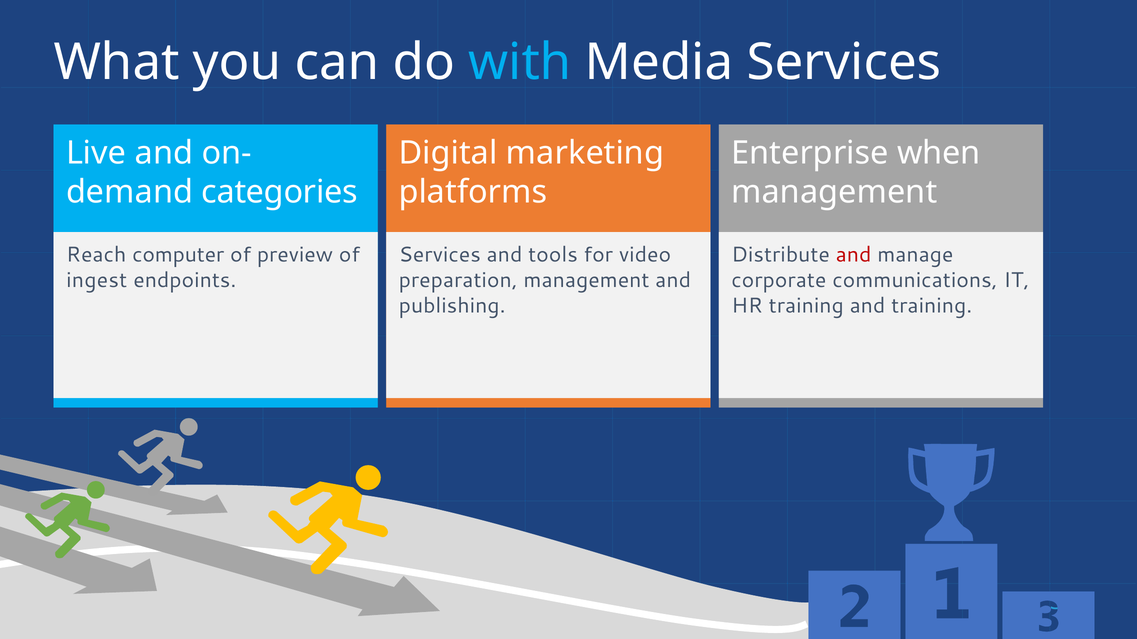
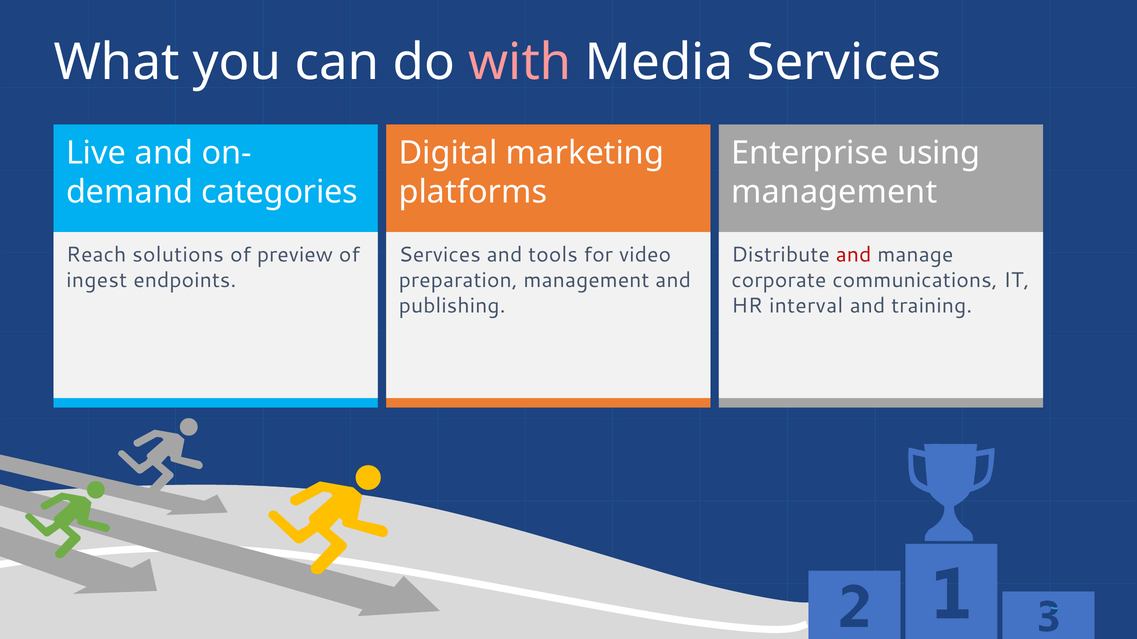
with colour: light blue -> pink
when: when -> using
computer: computer -> solutions
HR training: training -> interval
